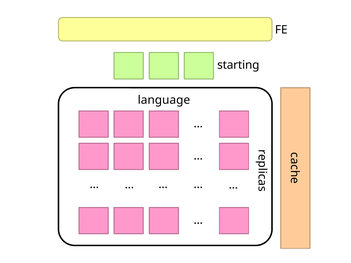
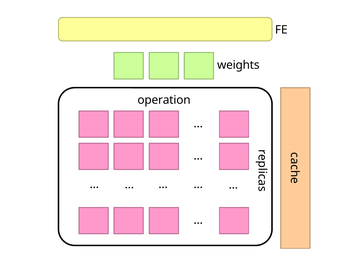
starting: starting -> weights
language: language -> operation
